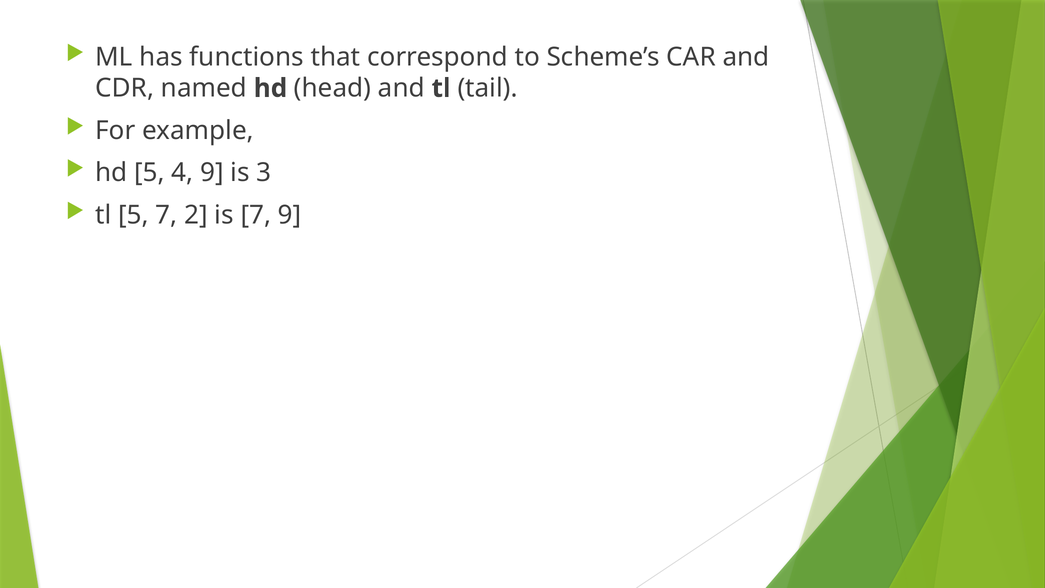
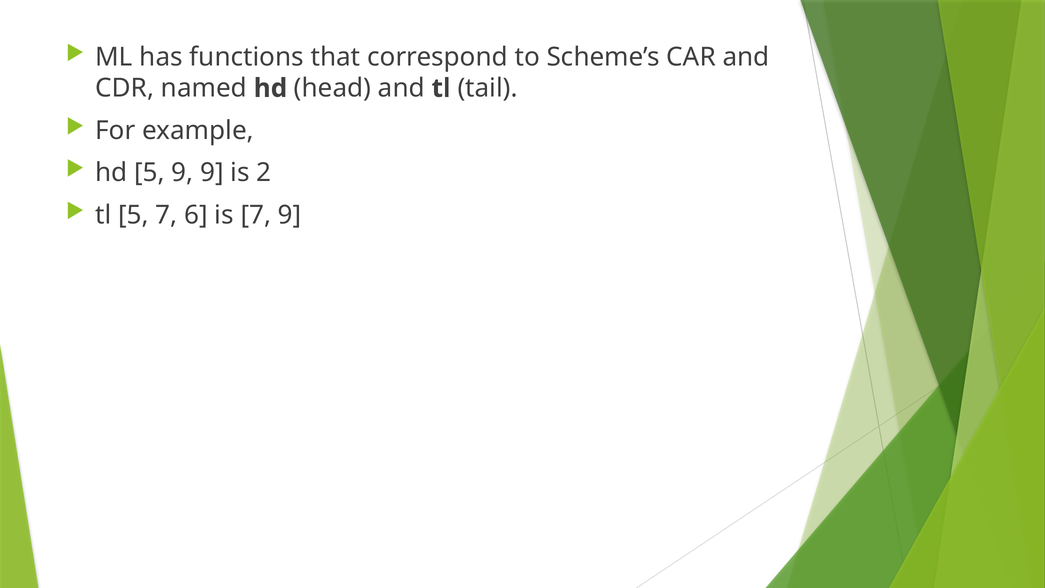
5 4: 4 -> 9
3: 3 -> 2
2: 2 -> 6
